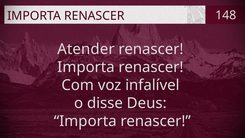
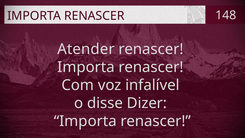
Deus: Deus -> Dizer
